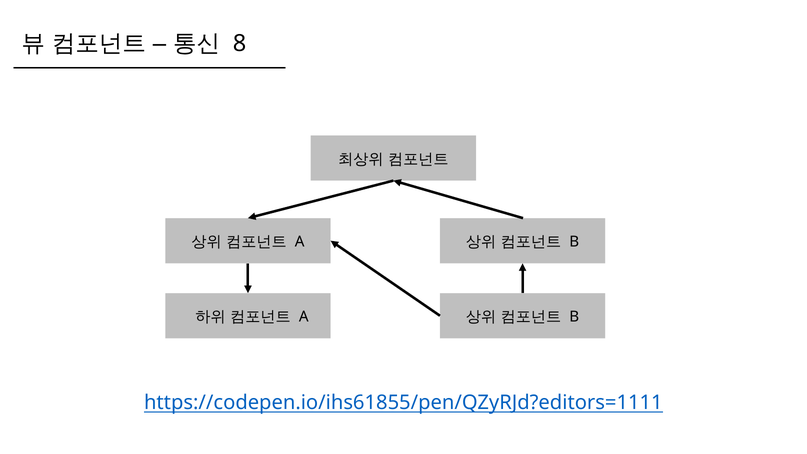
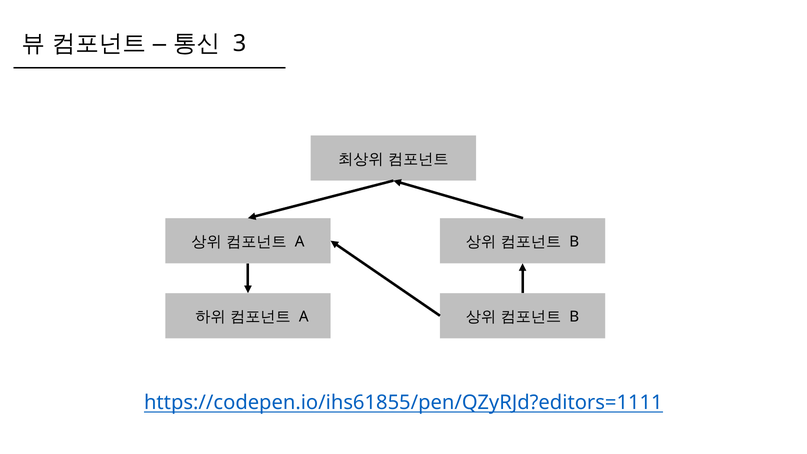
8: 8 -> 3
